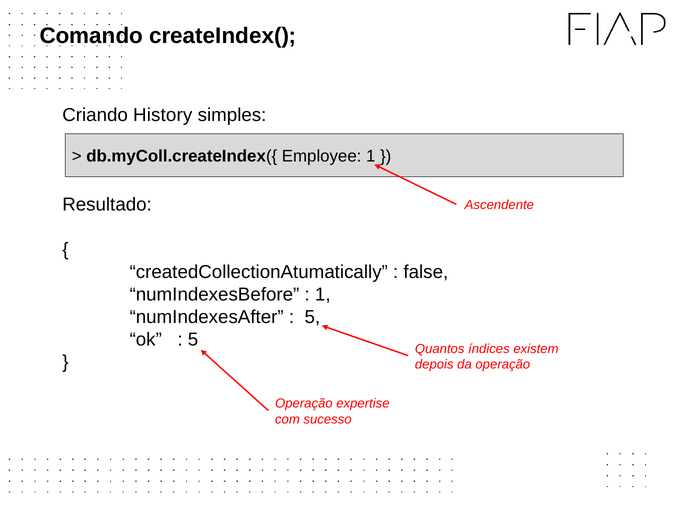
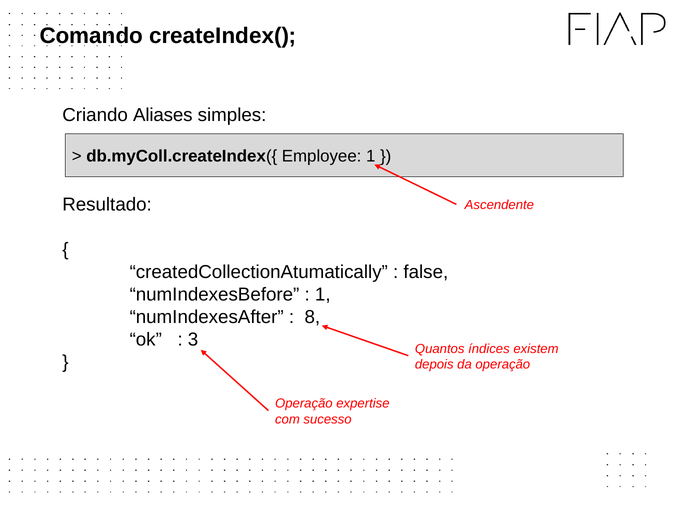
History: History -> Aliases
5 at (312, 317): 5 -> 8
5 at (193, 340): 5 -> 3
